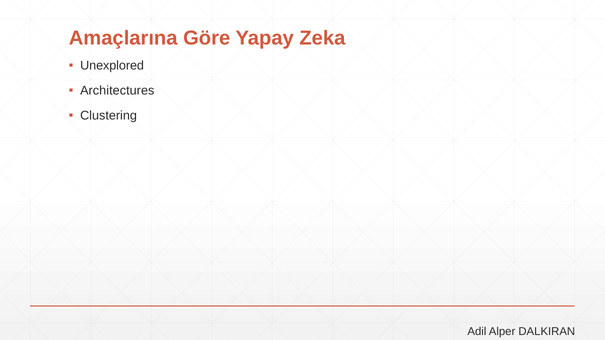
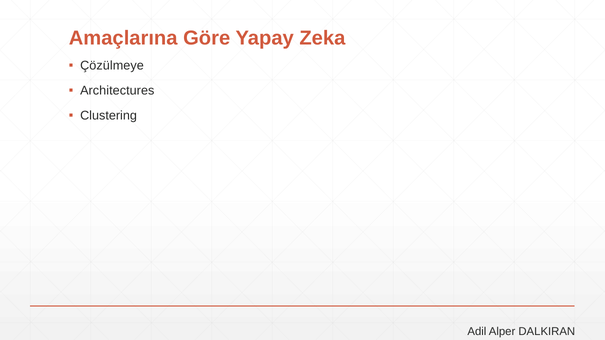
Unexplored: Unexplored -> Çözülmeye
